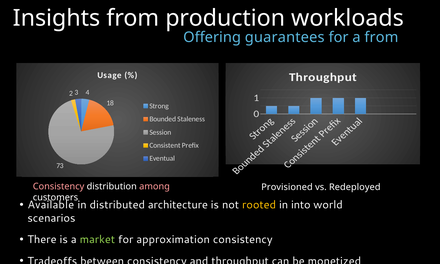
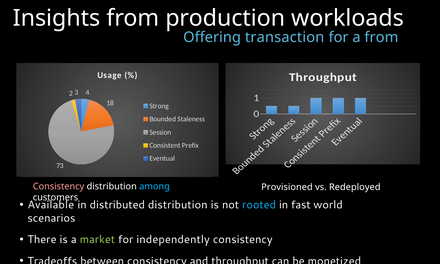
guarantees: guarantees -> transaction
among colour: pink -> light blue
distributed architecture: architecture -> distribution
rooted colour: yellow -> light blue
into: into -> fast
approximation: approximation -> independently
